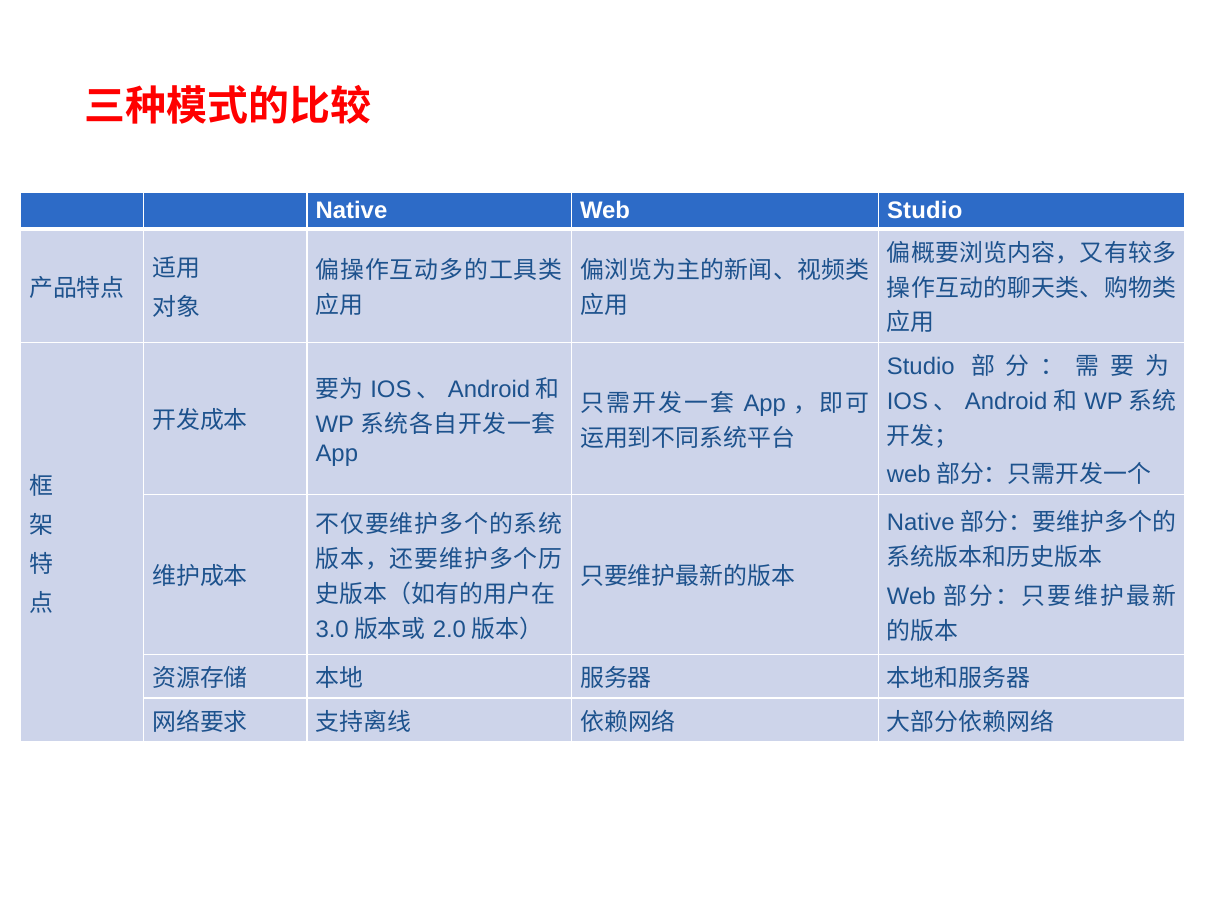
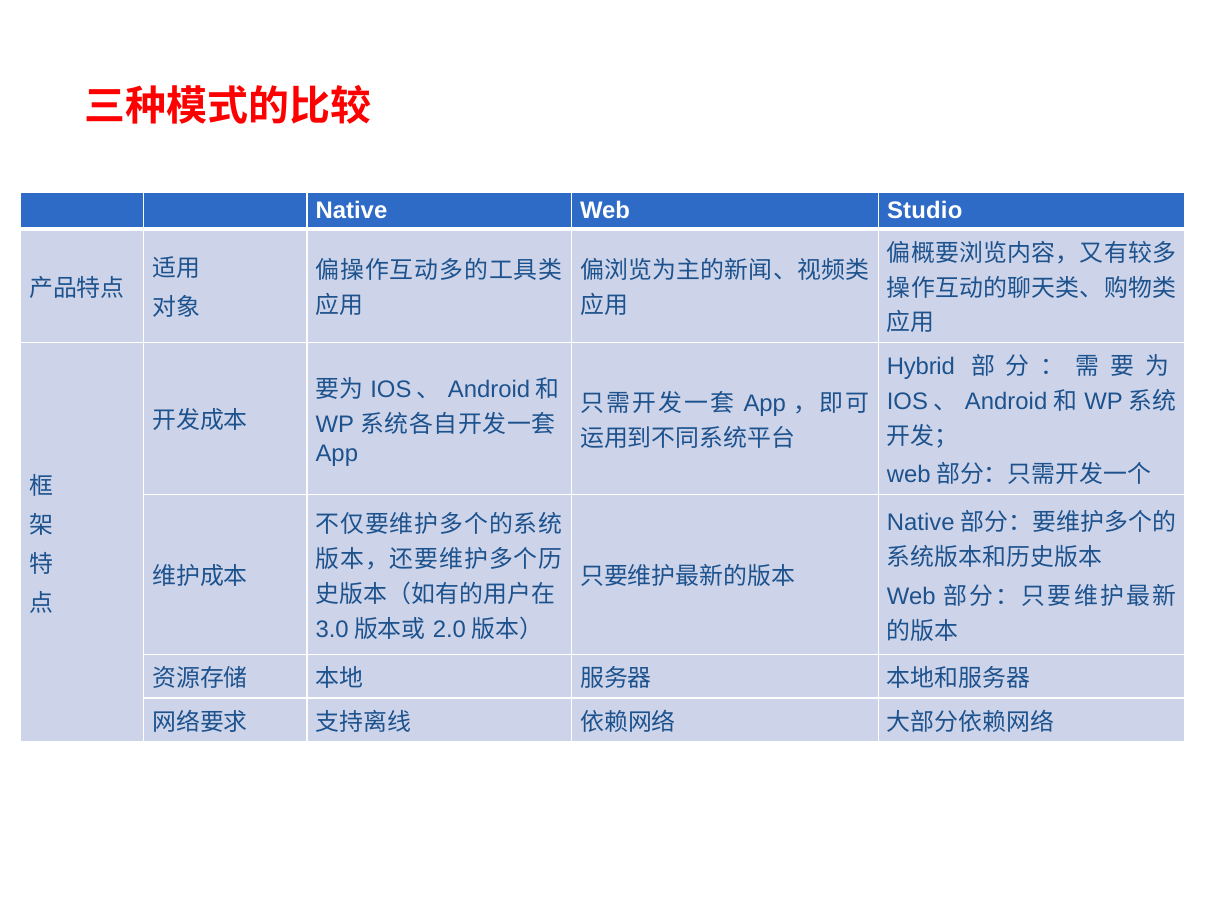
Studio at (921, 367): Studio -> Hybrid
